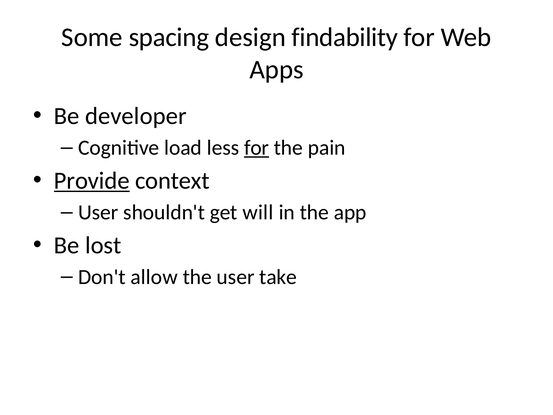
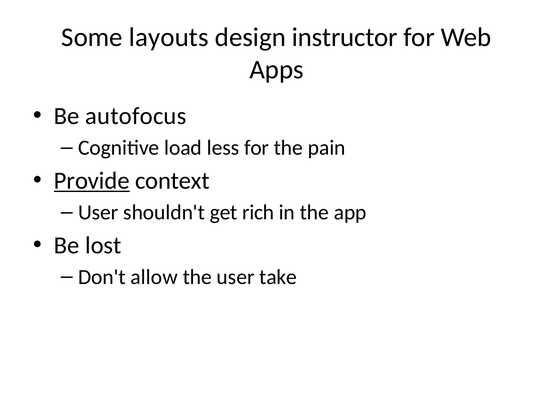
spacing: spacing -> layouts
findability: findability -> instructor
developer: developer -> autofocus
for at (257, 148) underline: present -> none
will: will -> rich
